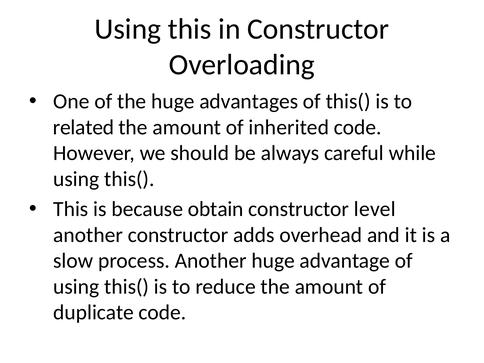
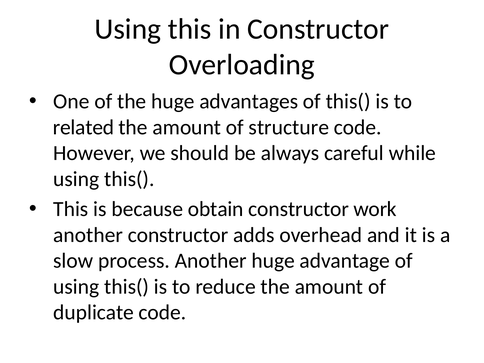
inherited: inherited -> structure
level: level -> work
